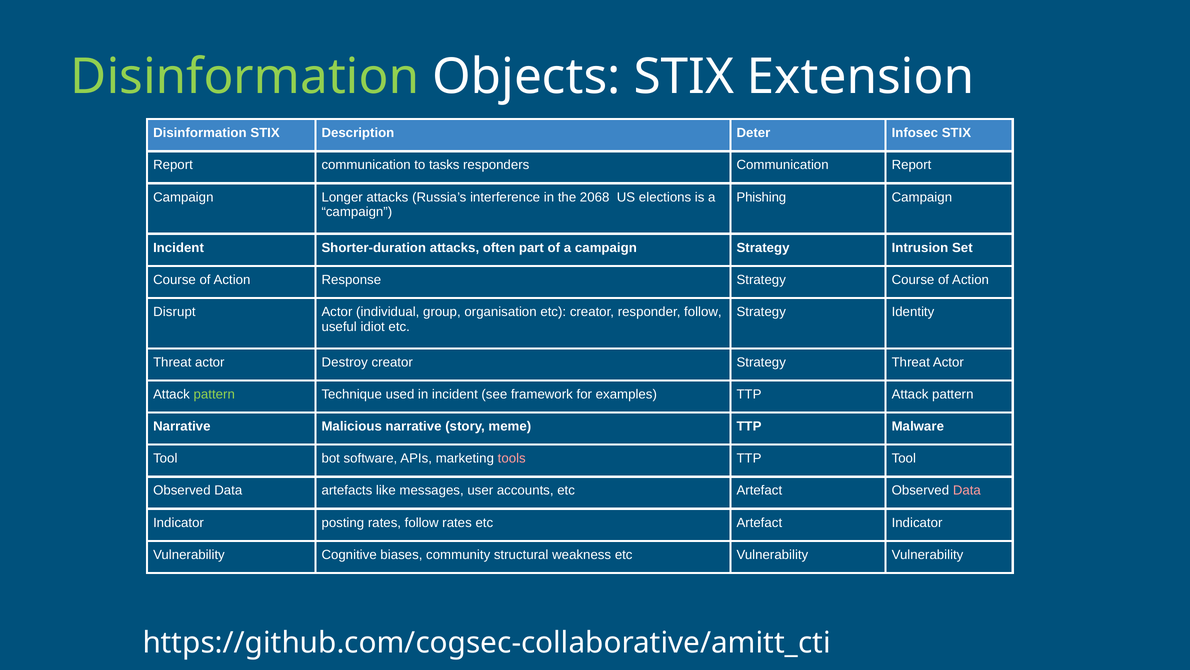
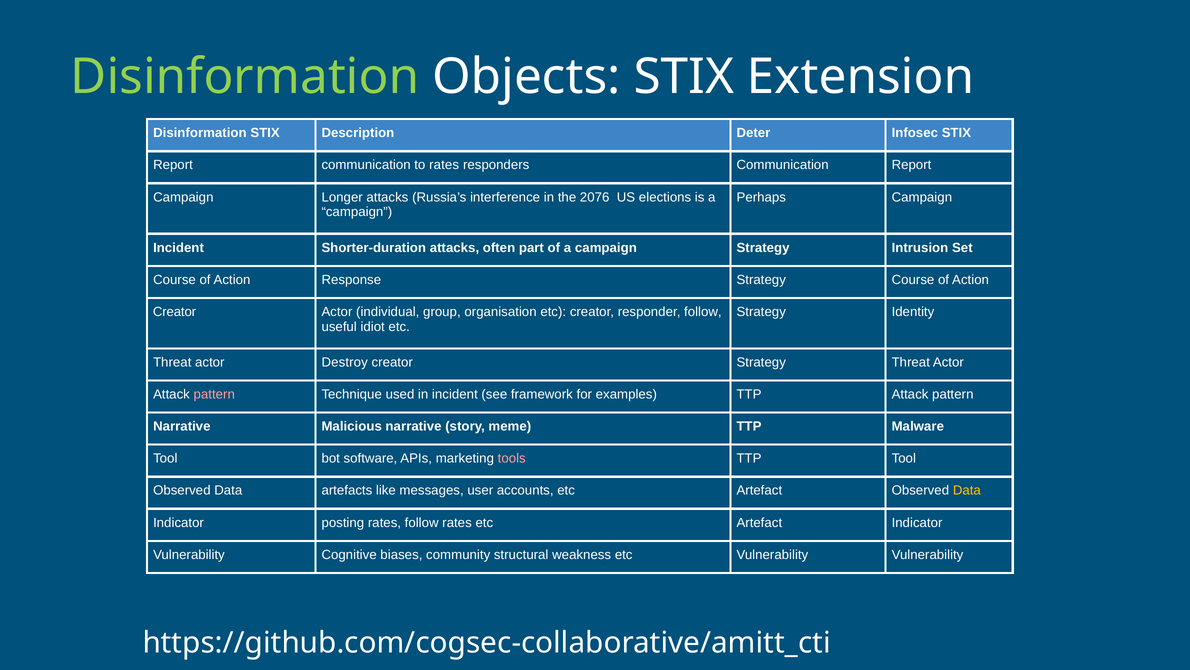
to tasks: tasks -> rates
2068: 2068 -> 2076
Phishing: Phishing -> Perhaps
Disrupt at (174, 312): Disrupt -> Creator
pattern at (214, 394) colour: light green -> pink
Data at (967, 490) colour: pink -> yellow
